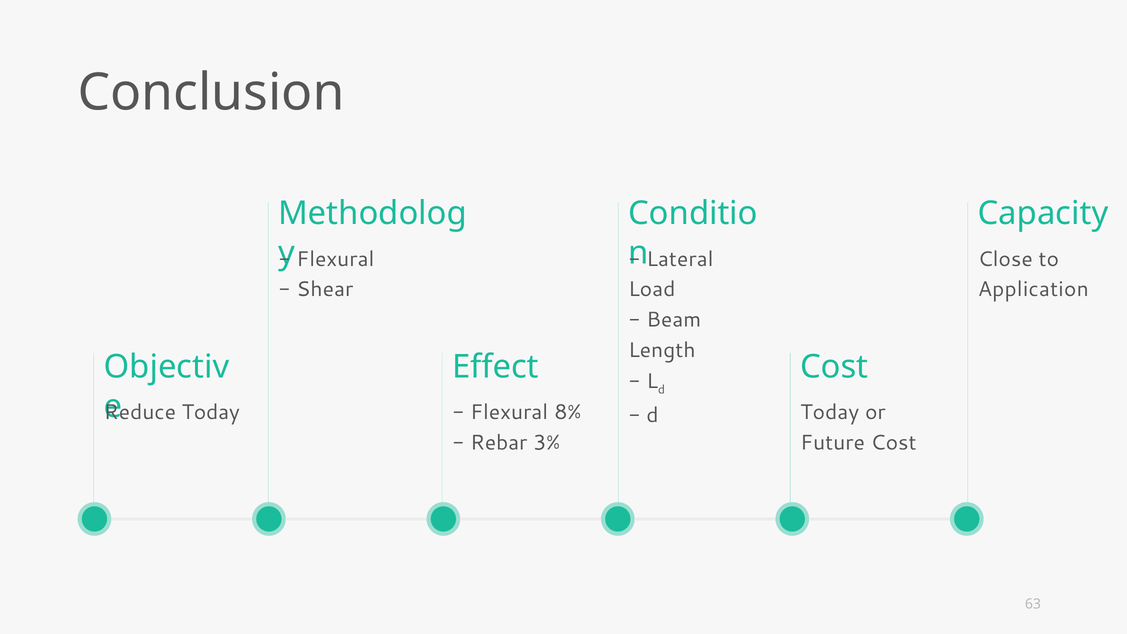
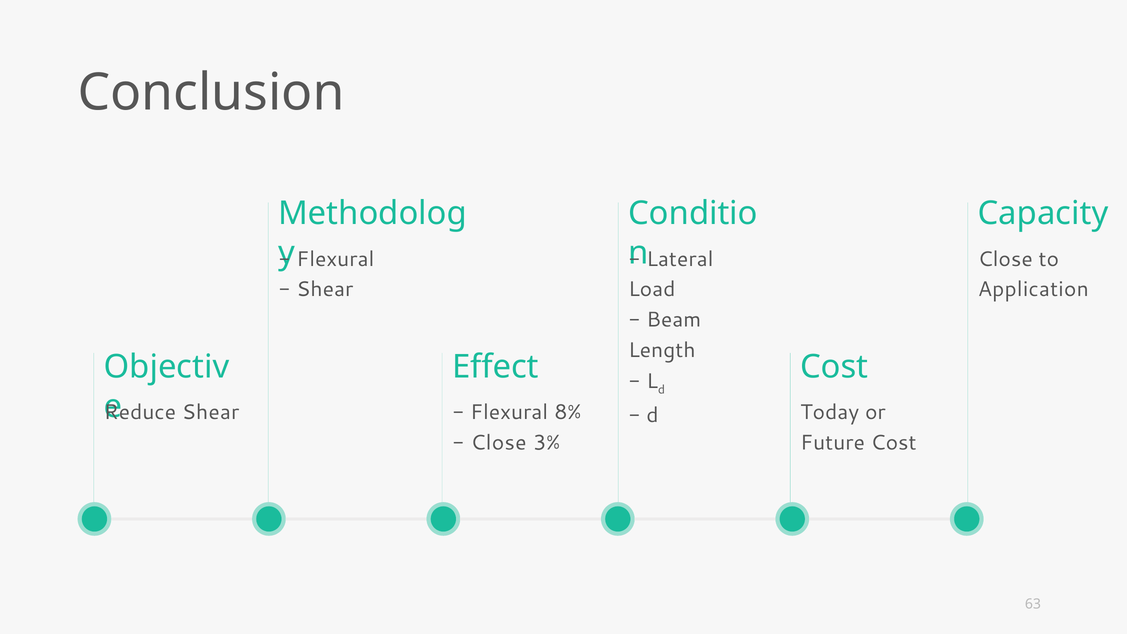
Today at (211, 412): Today -> Shear
Rebar at (499, 443): Rebar -> Close
